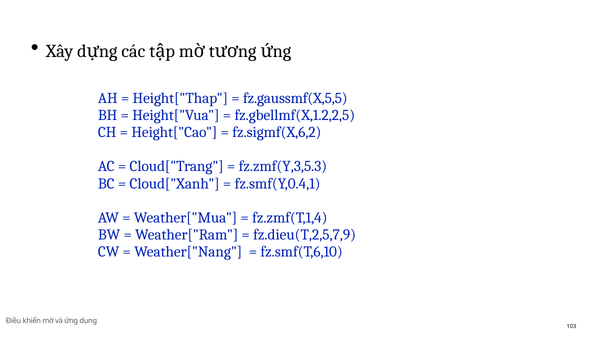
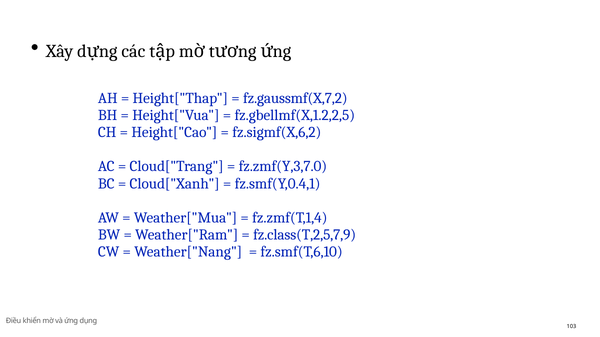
fz.gaussmf(X,5,5: fz.gaussmf(X,5,5 -> fz.gaussmf(X,7,2
fz.zmf(Y,3,5.3: fz.zmf(Y,3,5.3 -> fz.zmf(Y,3,7.0
fz.dieu(T,2,5,7,9: fz.dieu(T,2,5,7,9 -> fz.class(T,2,5,7,9
